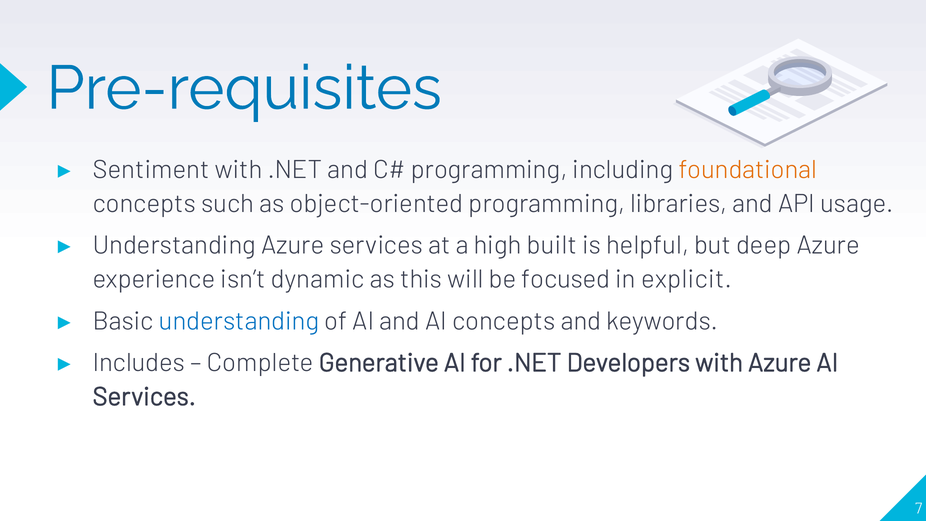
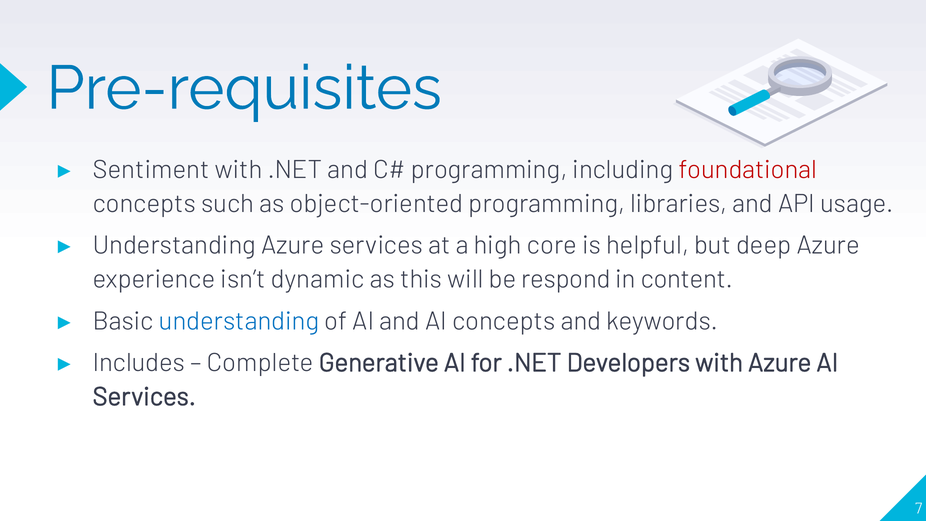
foundational colour: orange -> red
built: built -> core
focused: focused -> respond
explicit: explicit -> content
